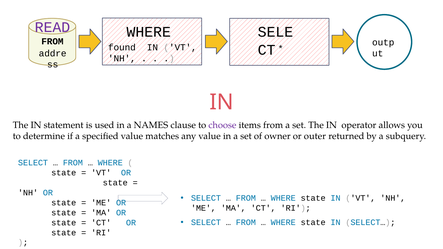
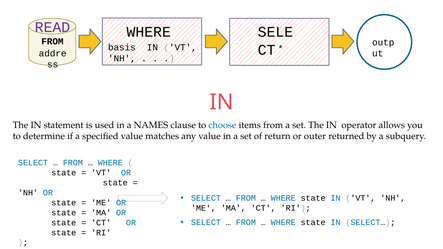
found: found -> basis
choose colour: purple -> blue
owner: owner -> return
